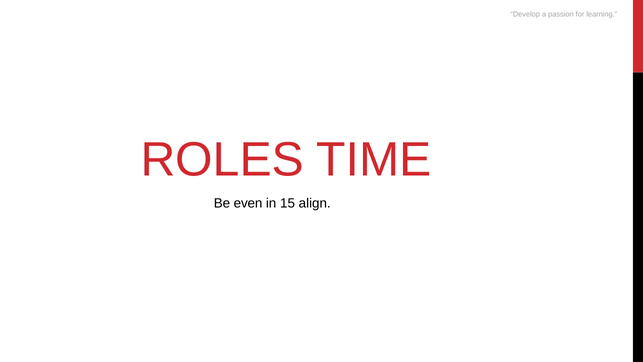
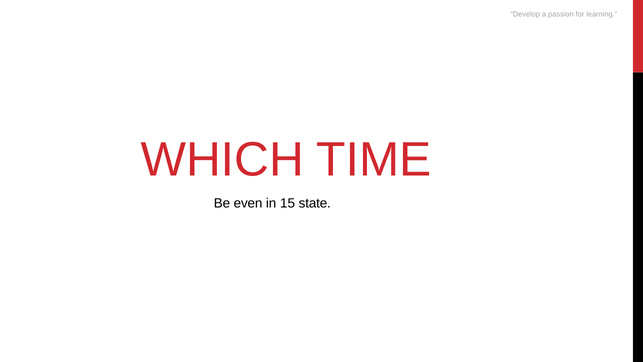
ROLES: ROLES -> WHICH
align: align -> state
